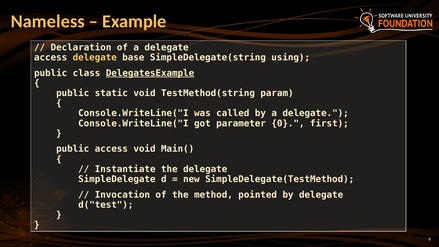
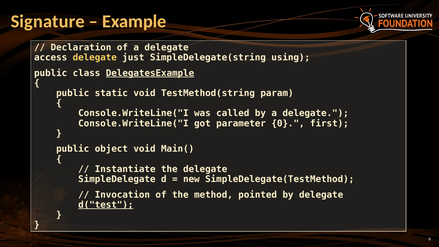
Nameless: Nameless -> Signature
base: base -> just
public access: access -> object
d("test underline: none -> present
